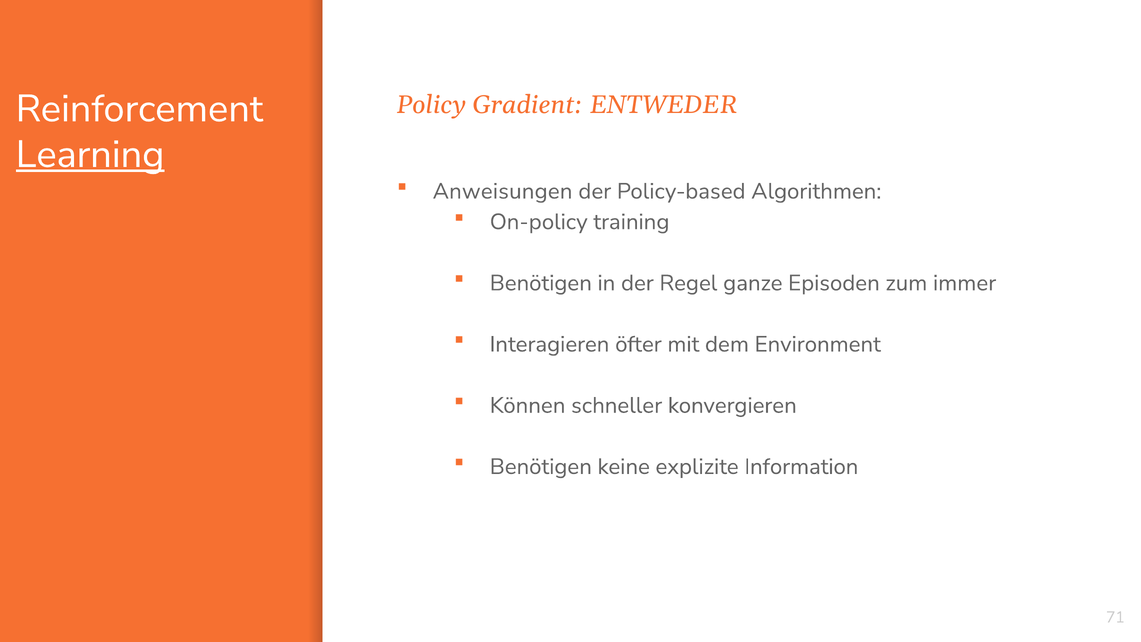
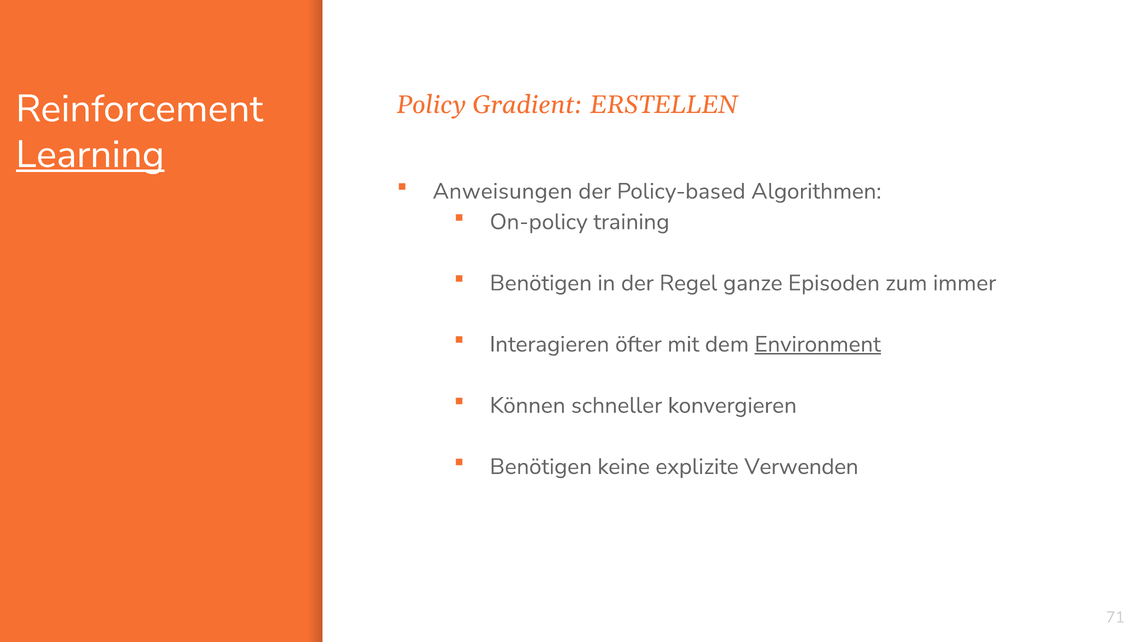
ENTWEDER: ENTWEDER -> ERSTELLEN
Environment underline: none -> present
Information: Information -> Verwenden
